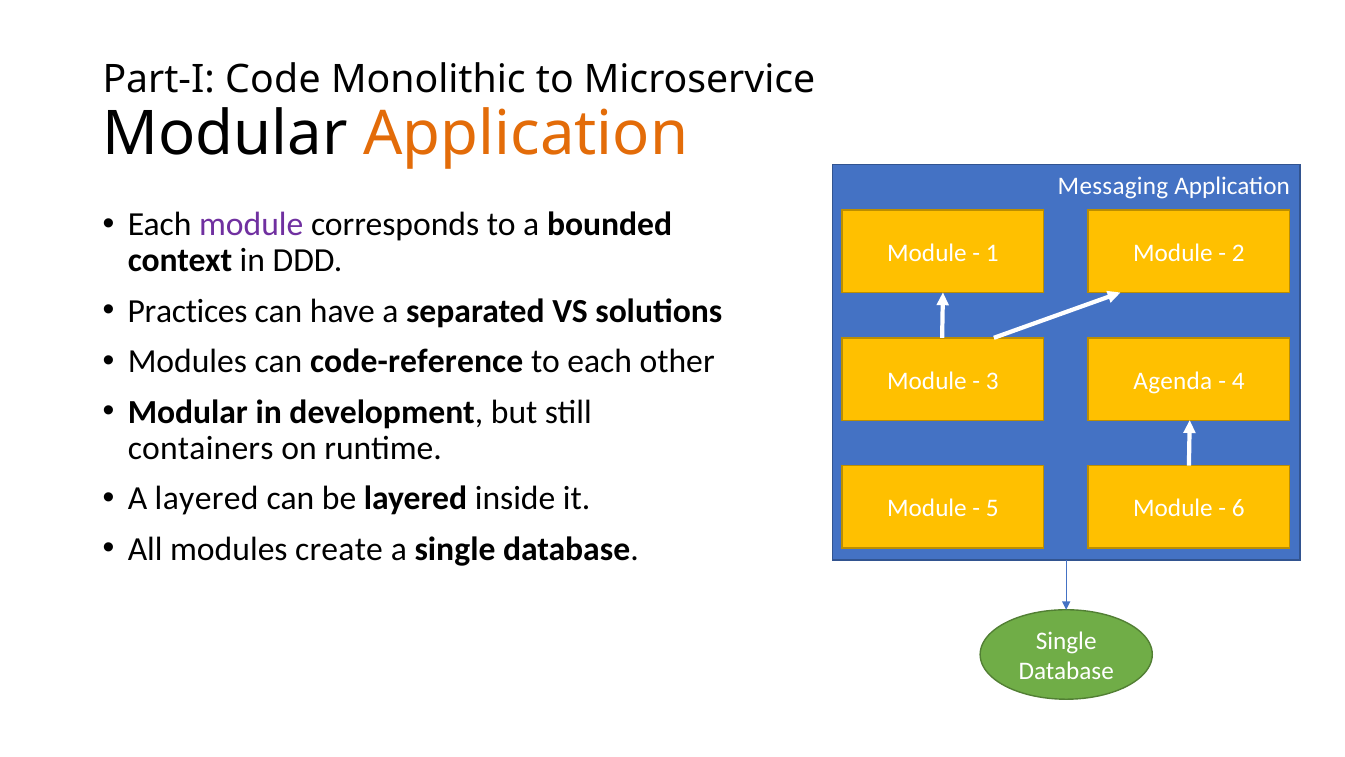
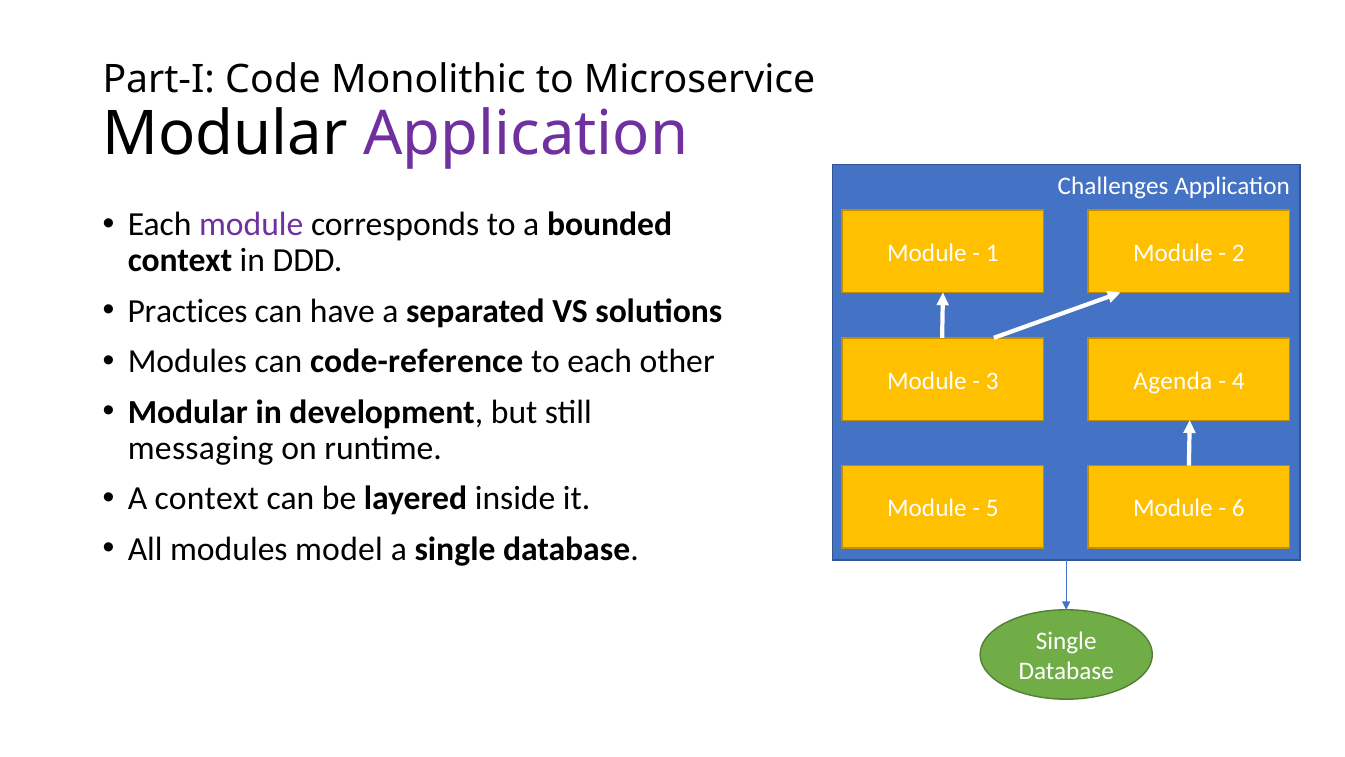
Application at (526, 134) colour: orange -> purple
Messaging: Messaging -> Challenges
containers: containers -> messaging
A layered: layered -> context
create: create -> model
